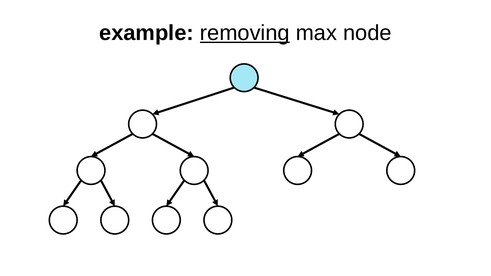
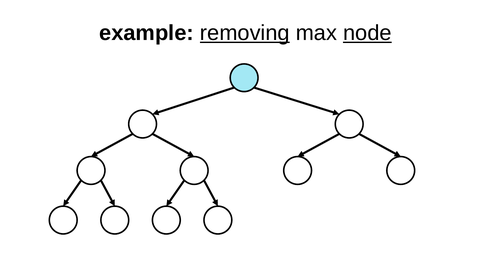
node underline: none -> present
